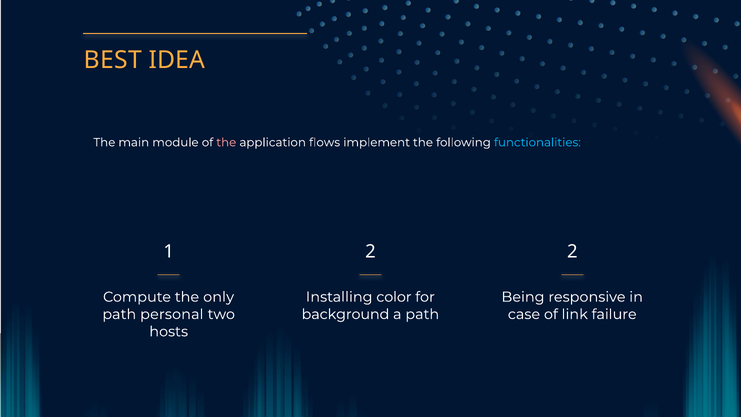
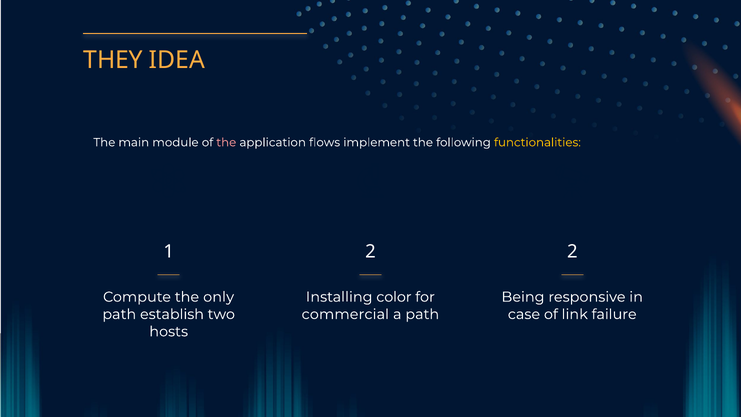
BEST: BEST -> THEY
functionalities colour: light blue -> yellow
personal: personal -> establish
background: background -> commercial
